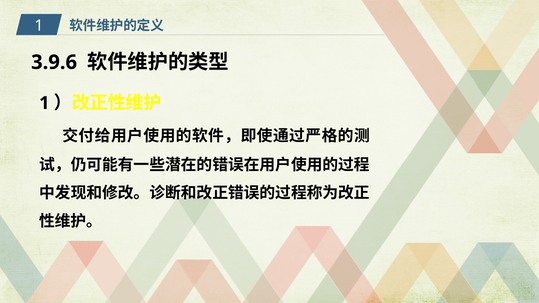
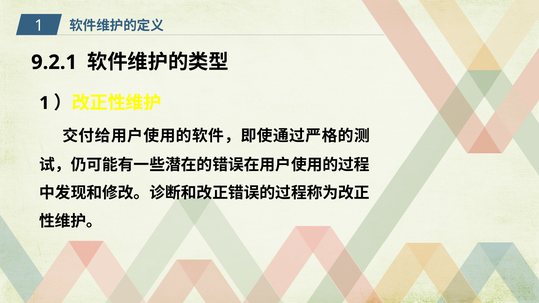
3.9.6: 3.9.6 -> 9.2.1
